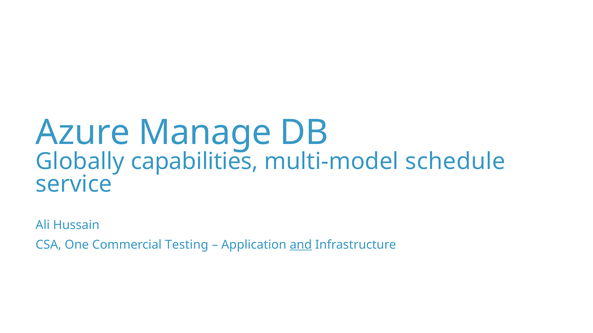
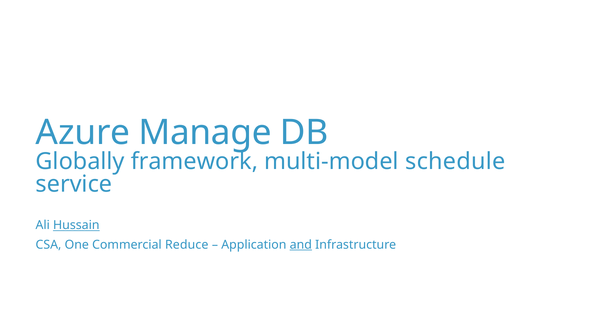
capabilities: capabilities -> framework
Hussain underline: none -> present
Testing: Testing -> Reduce
